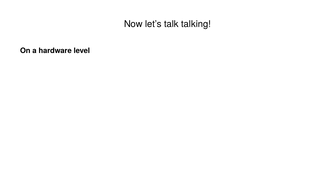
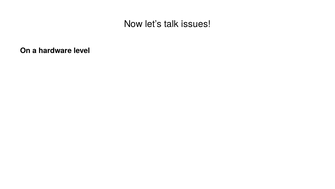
talking: talking -> issues
